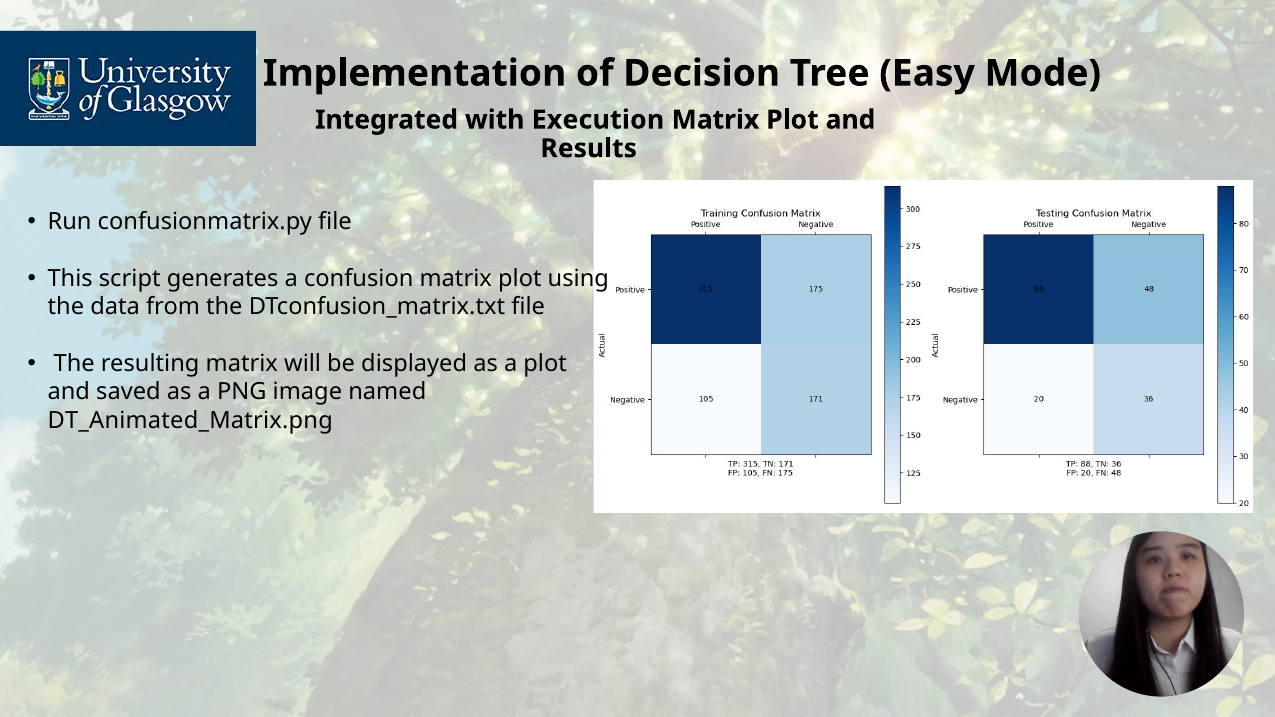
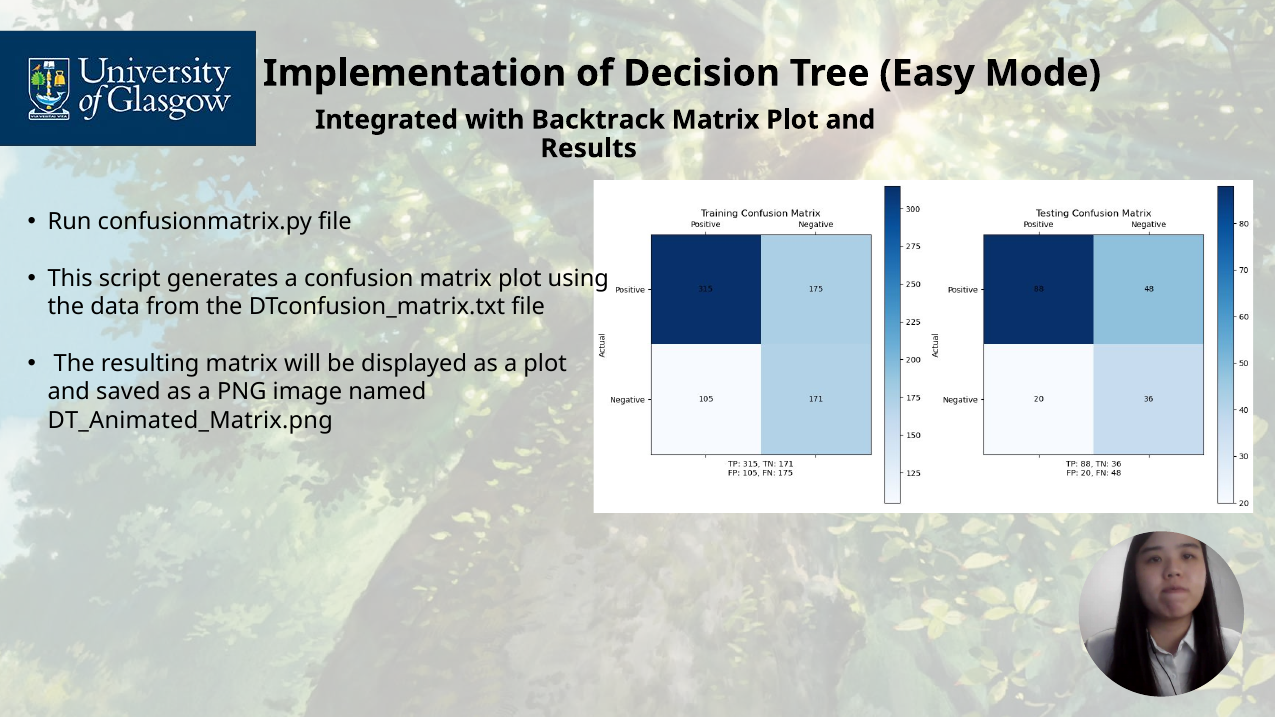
Execution: Execution -> Backtrack
